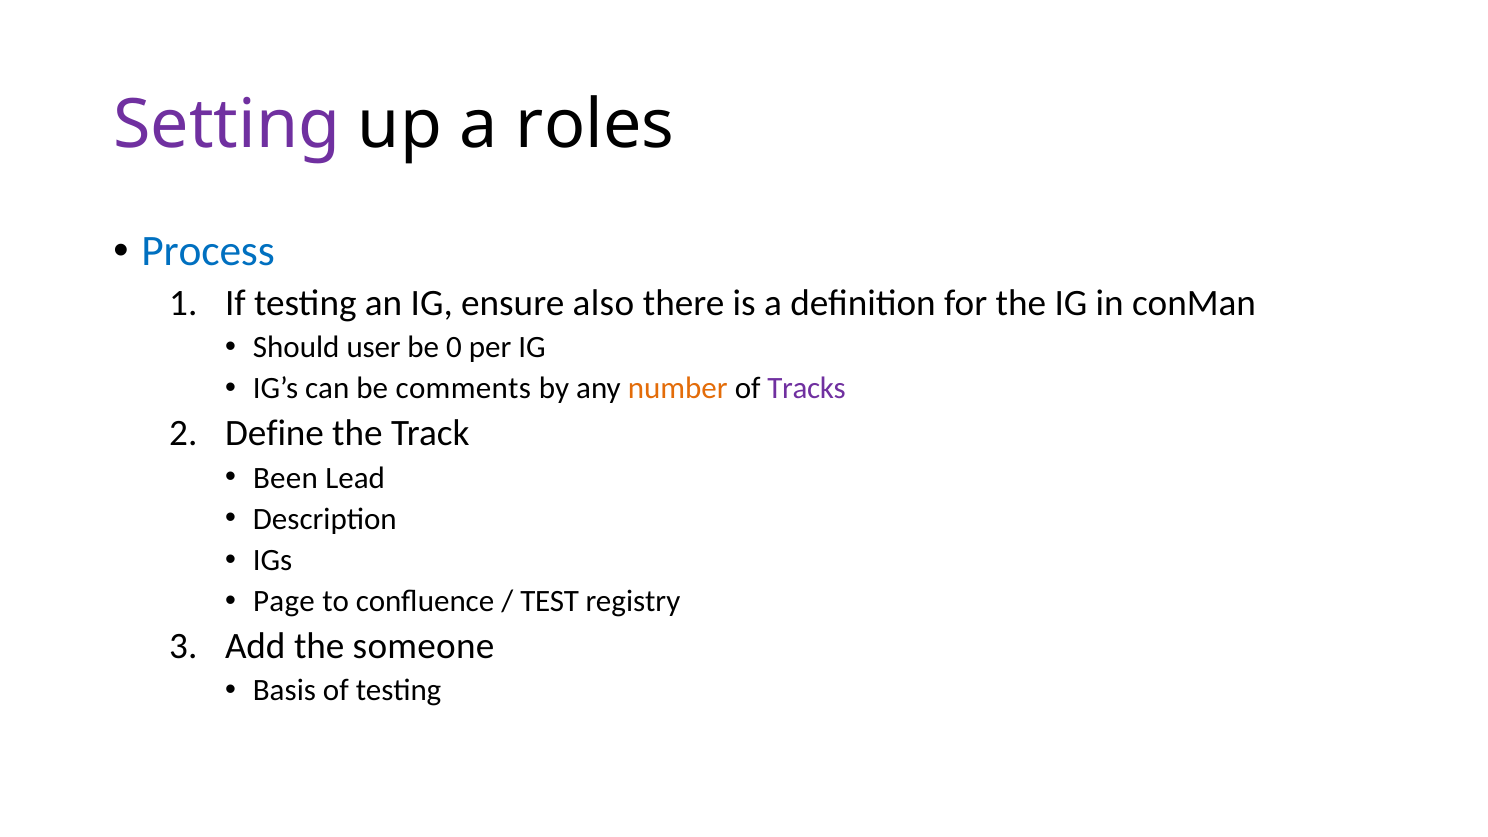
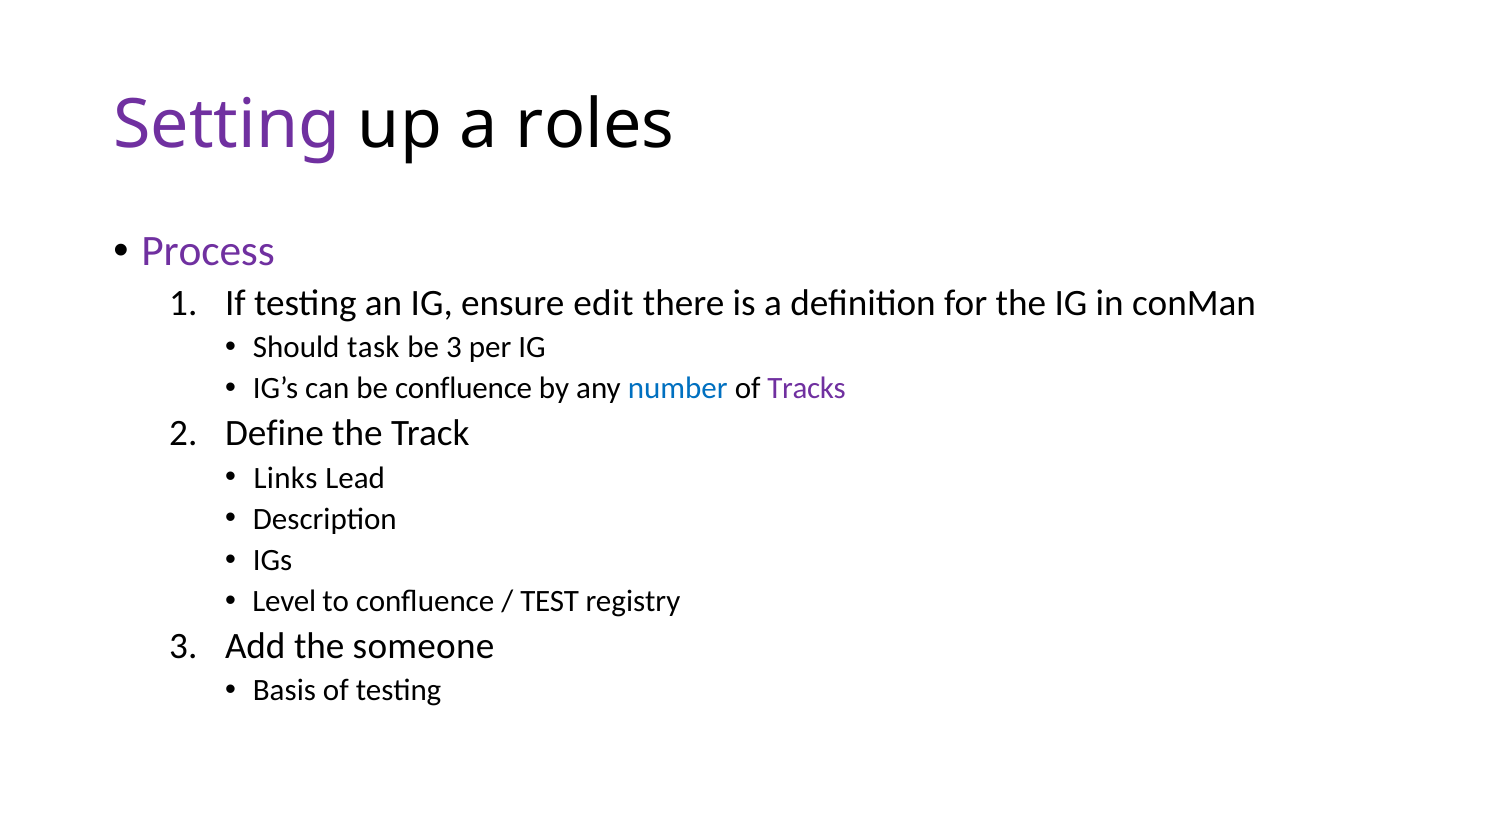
Process colour: blue -> purple
also: also -> edit
user: user -> task
be 0: 0 -> 3
be comments: comments -> confluence
number colour: orange -> blue
Been: Been -> Links
Page: Page -> Level
